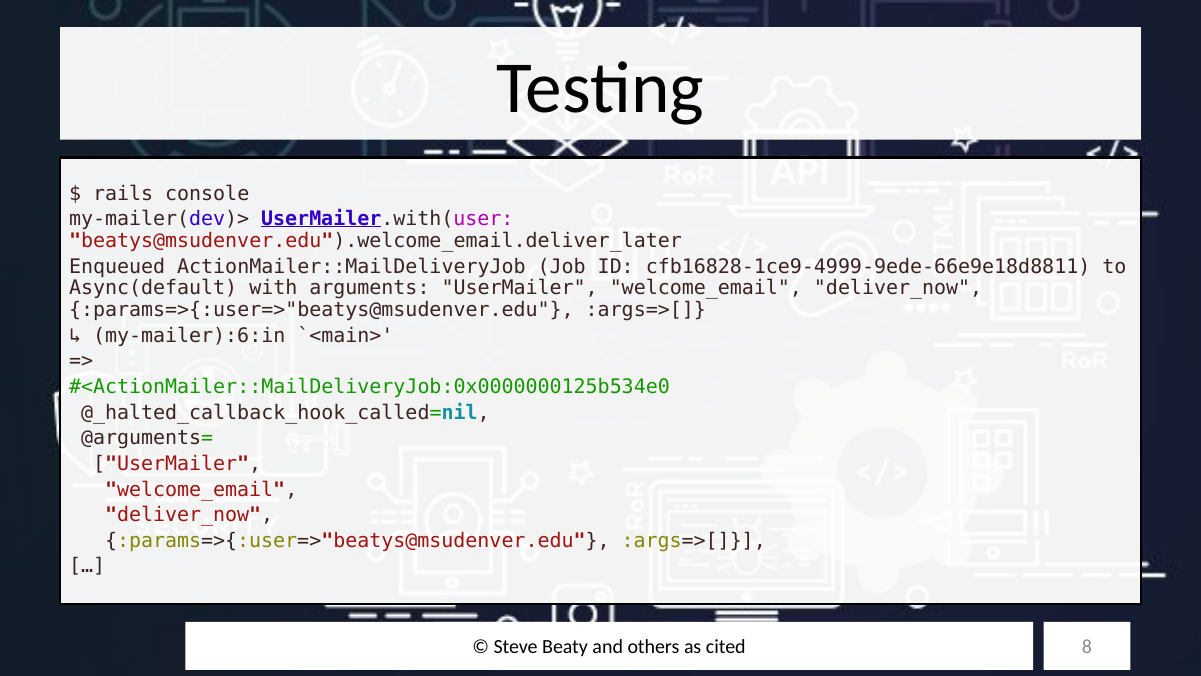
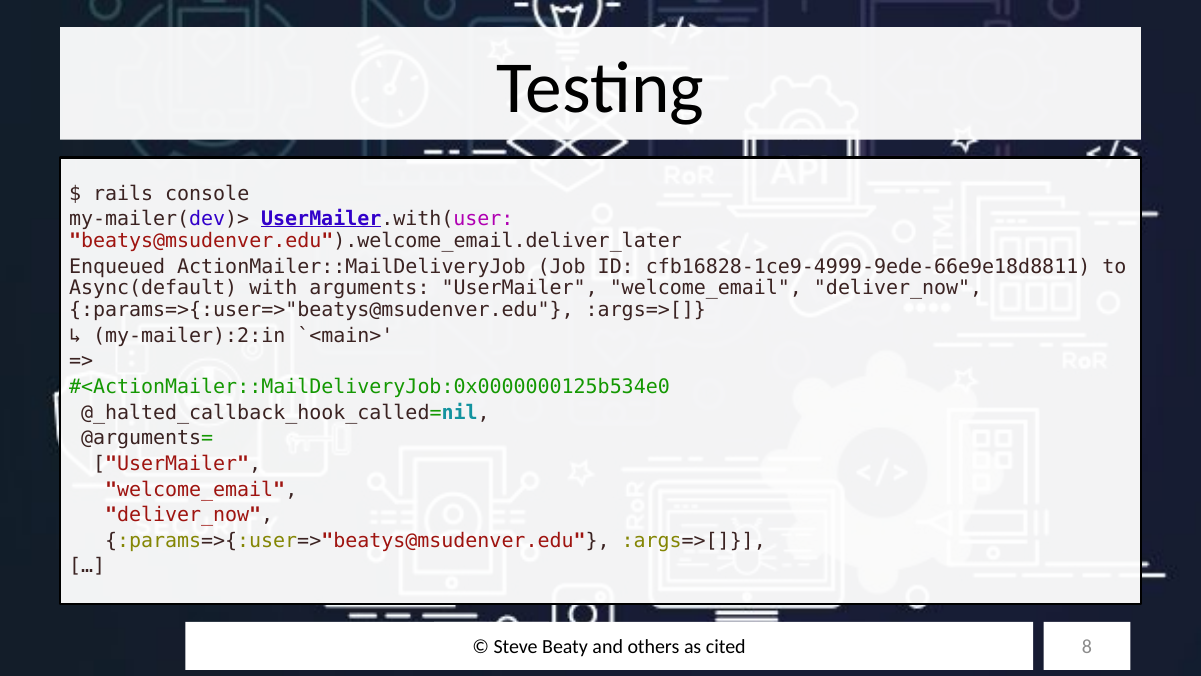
my-mailer):6:in: my-mailer):6:in -> my-mailer):2:in
